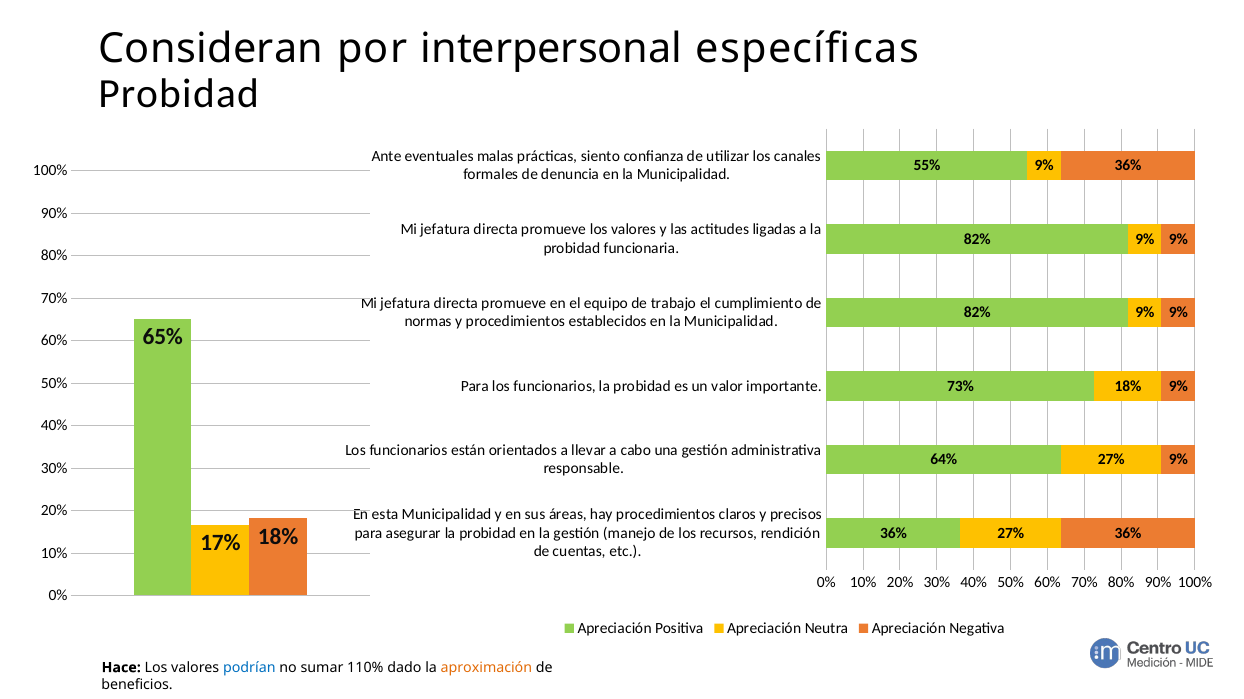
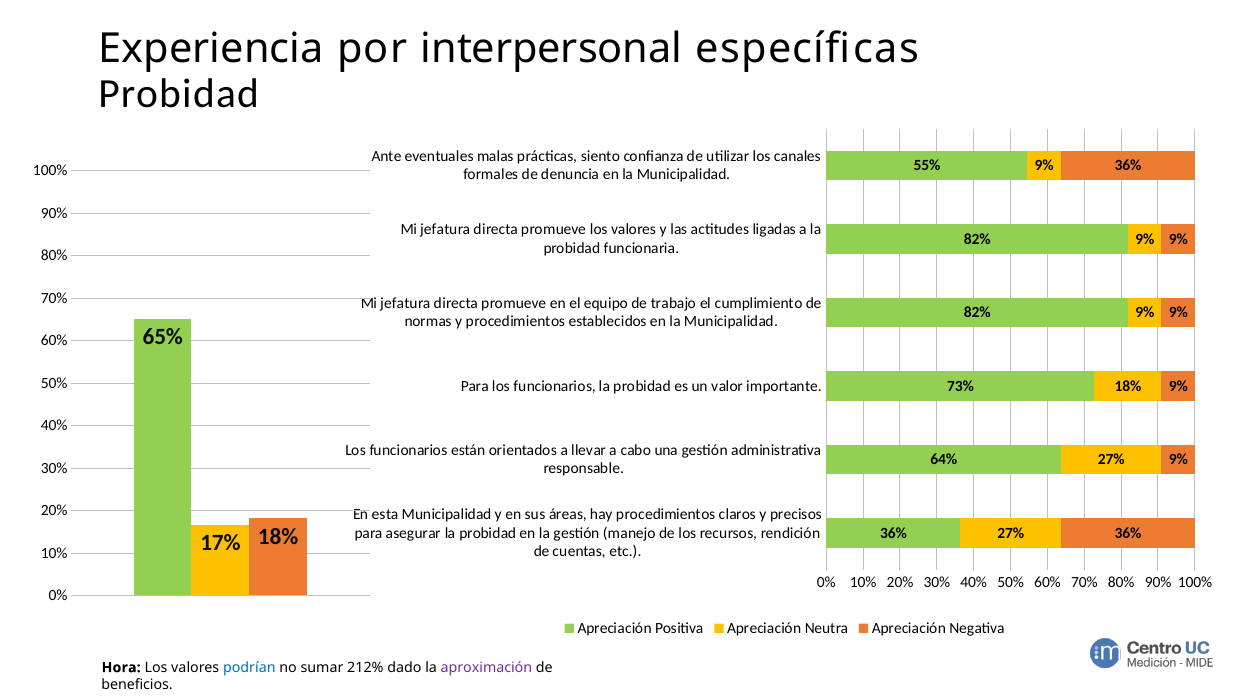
Consideran: Consideran -> Experiencia
Hace: Hace -> Hora
110%: 110% -> 212%
aproximación colour: orange -> purple
